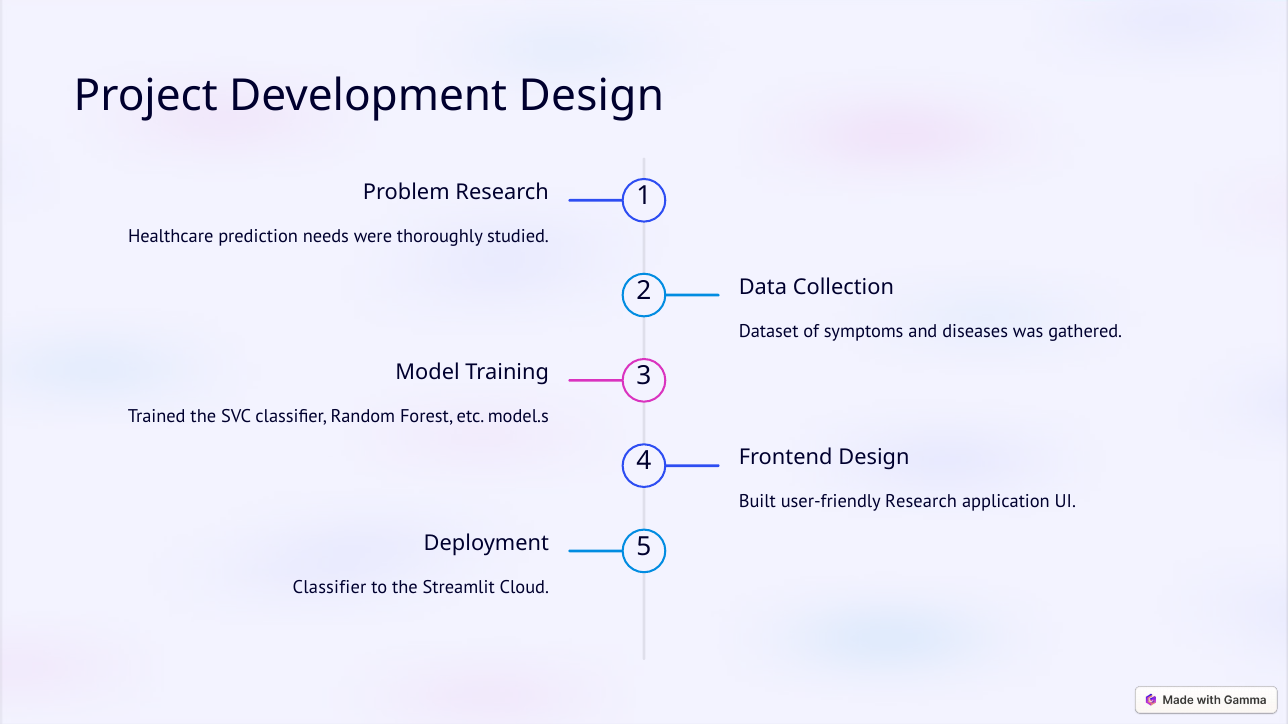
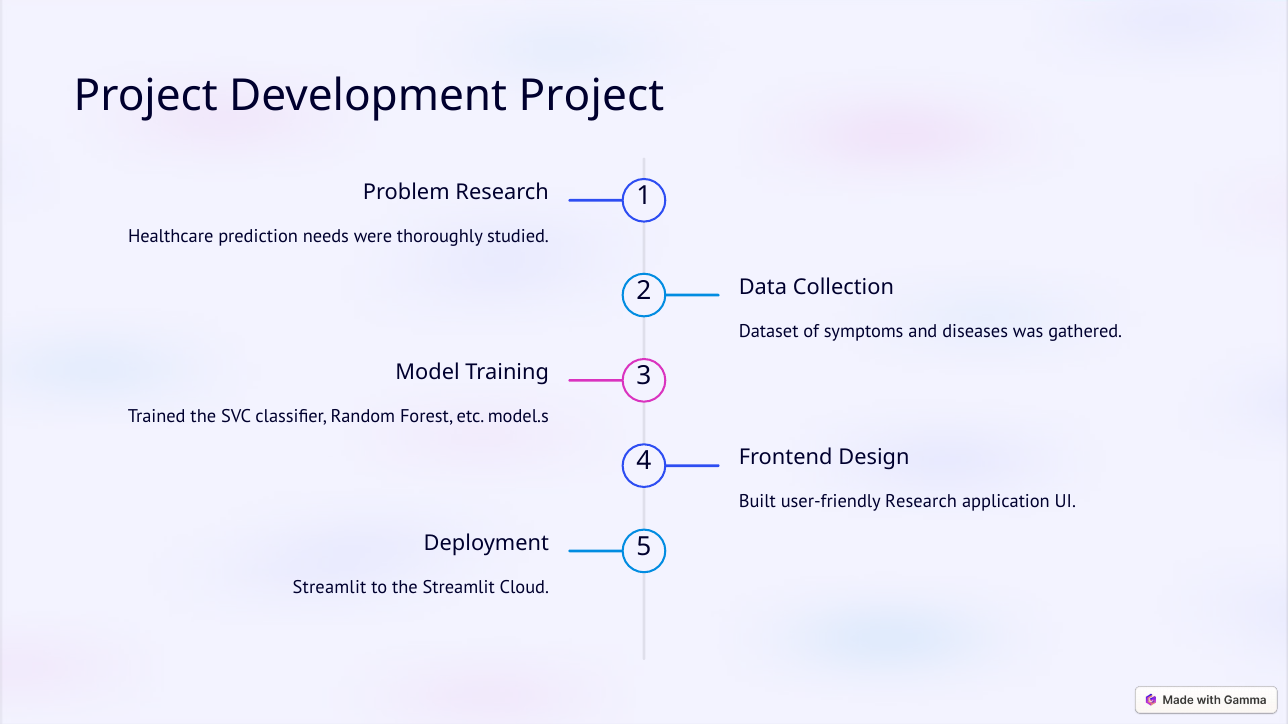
Development Design: Design -> Project
Classifier at (330, 587): Classifier -> Streamlit
